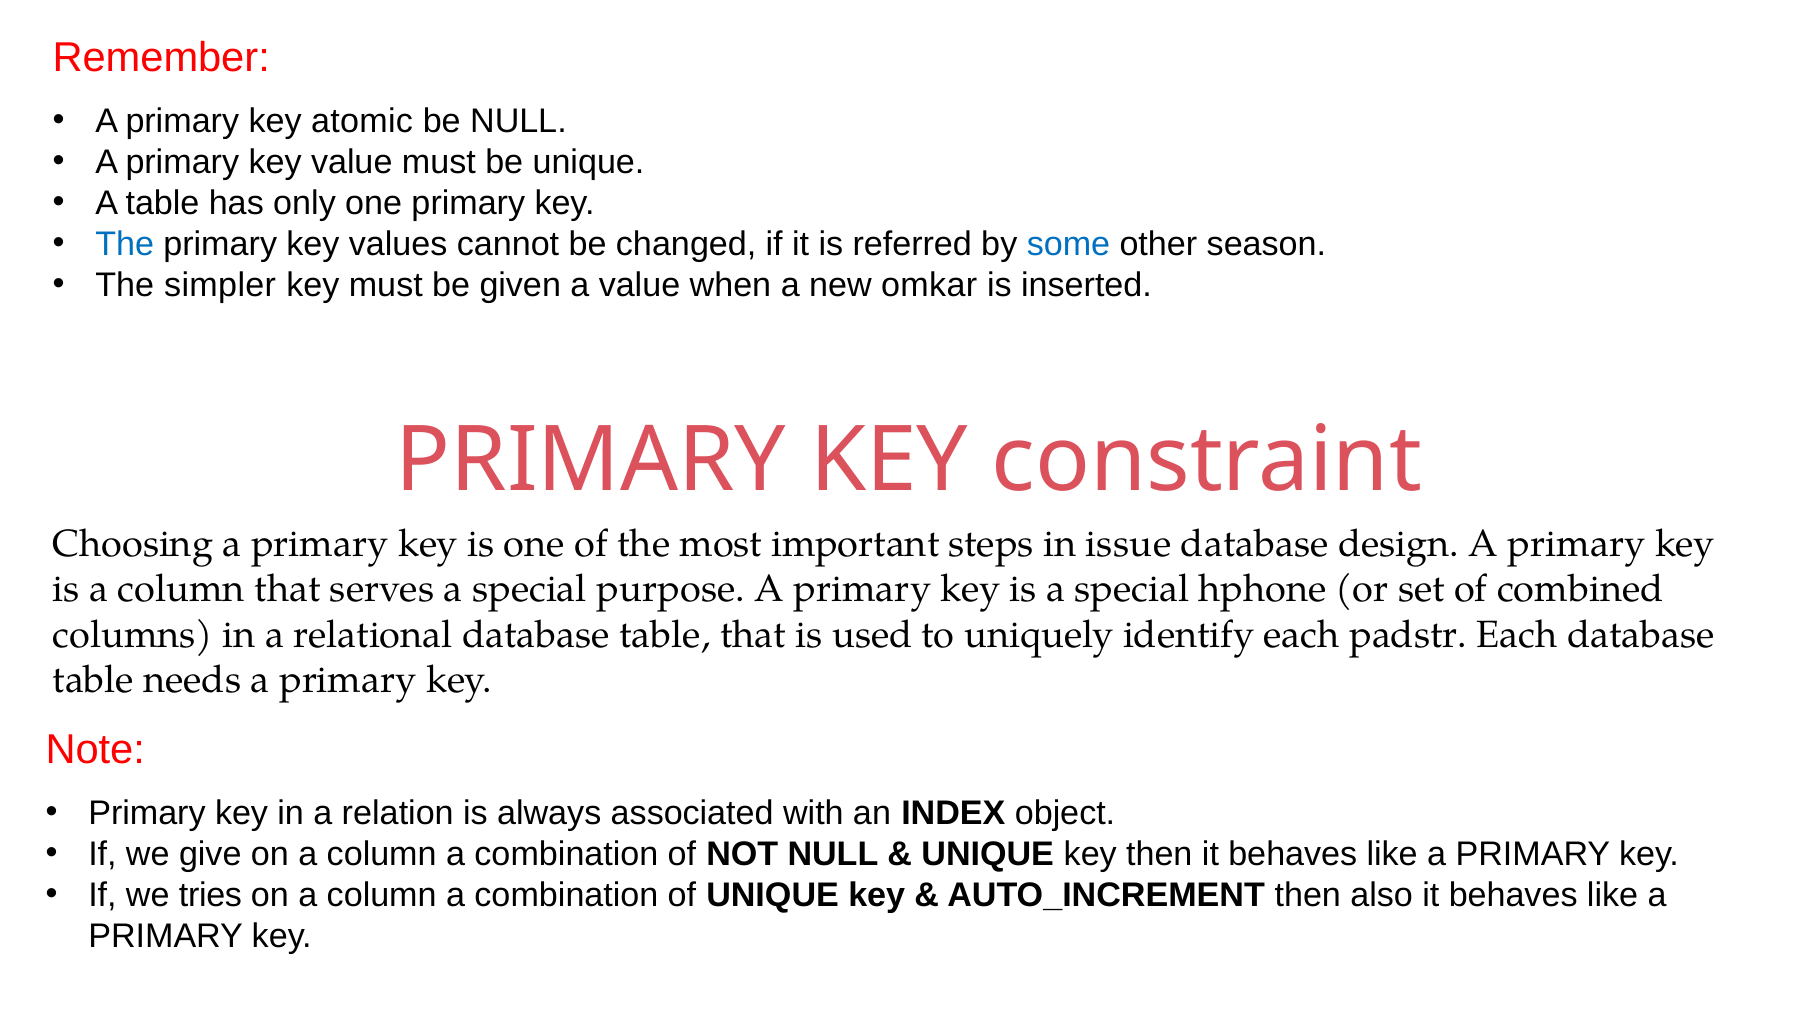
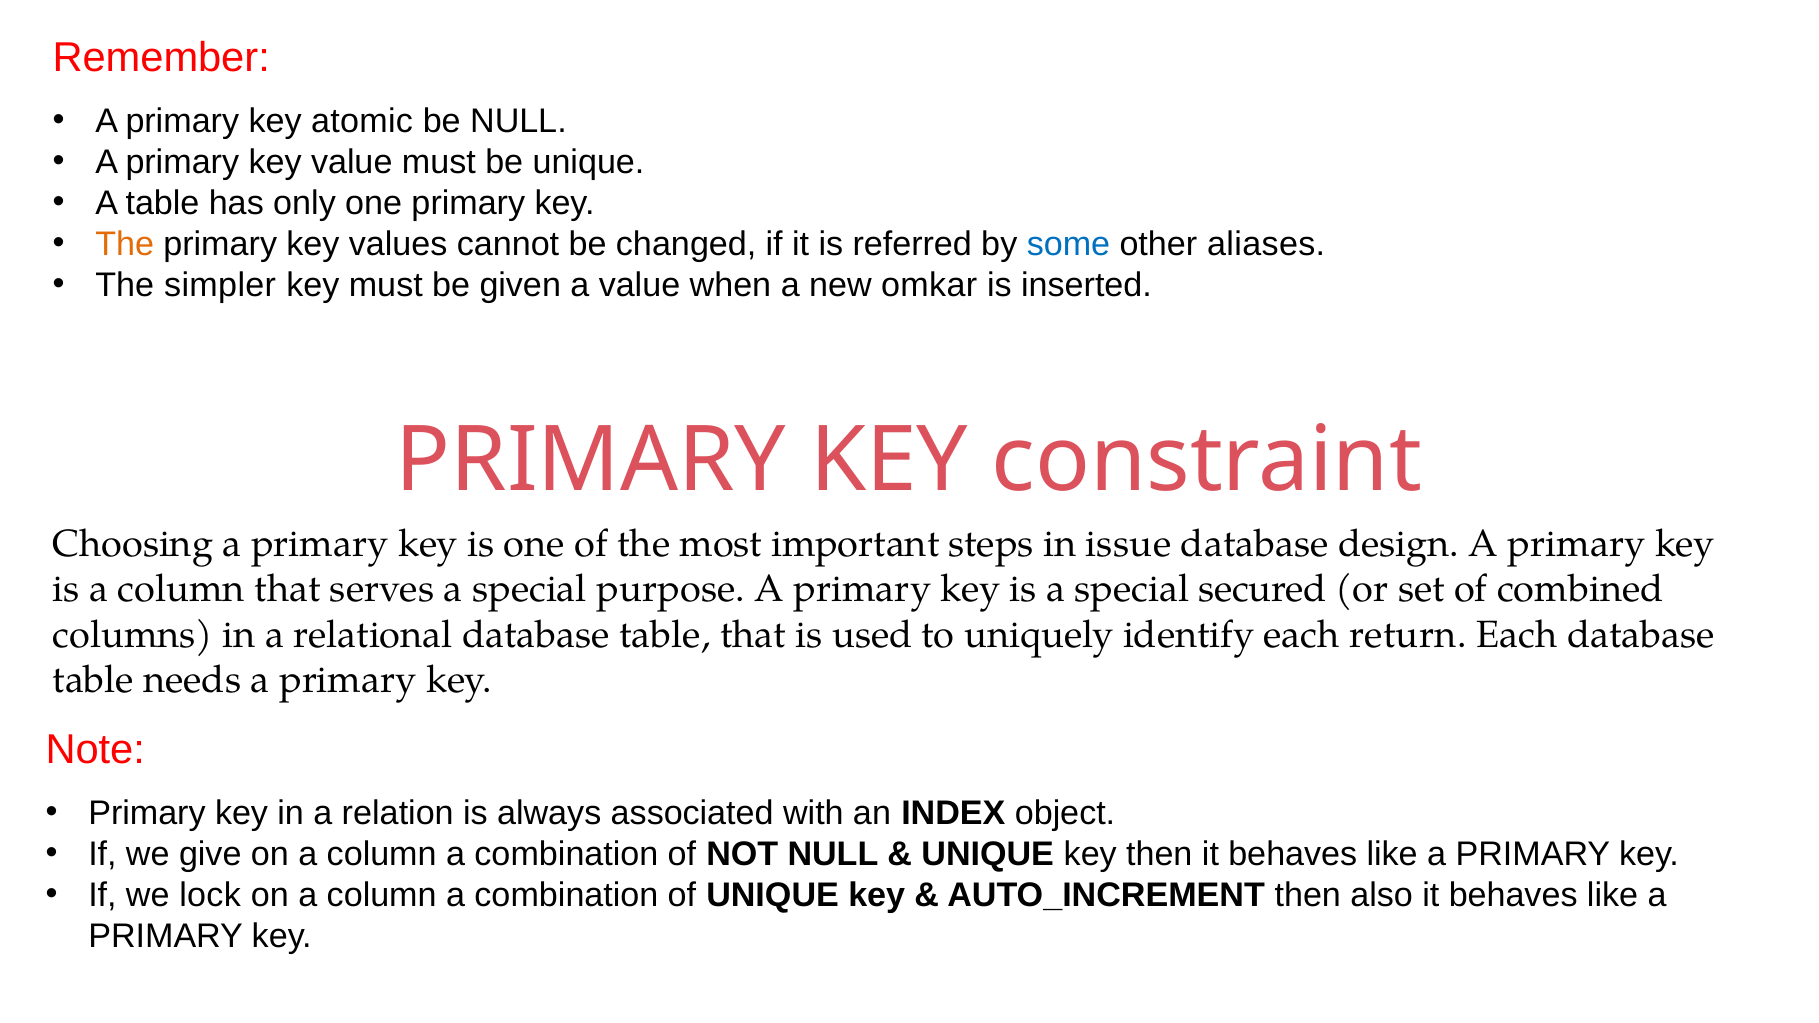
The at (125, 244) colour: blue -> orange
season: season -> aliases
hphone: hphone -> secured
padstr: padstr -> return
tries: tries -> lock
